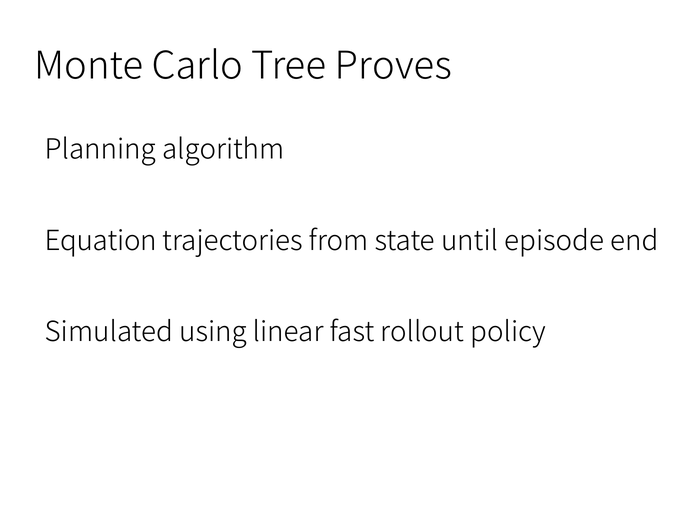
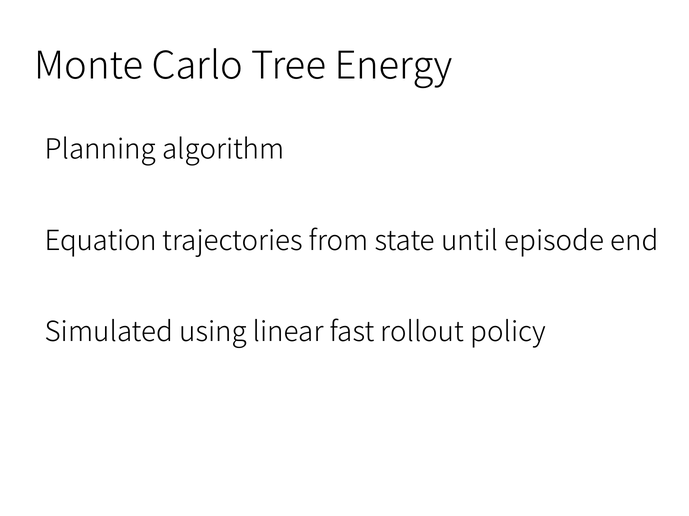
Proves: Proves -> Energy
